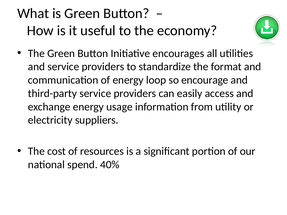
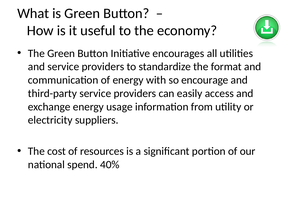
loop: loop -> with
